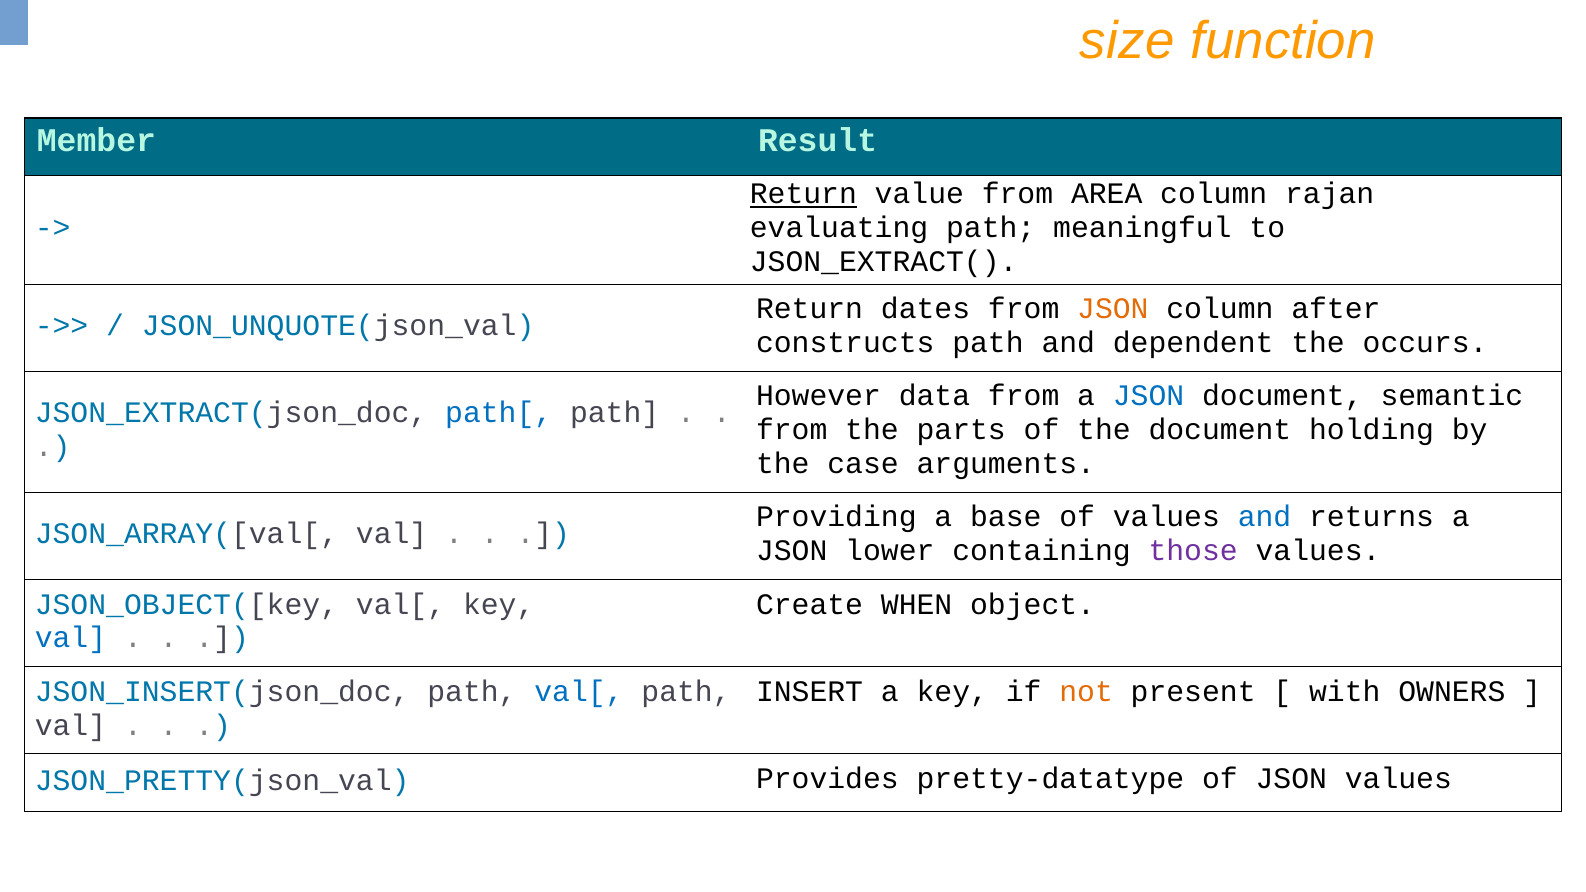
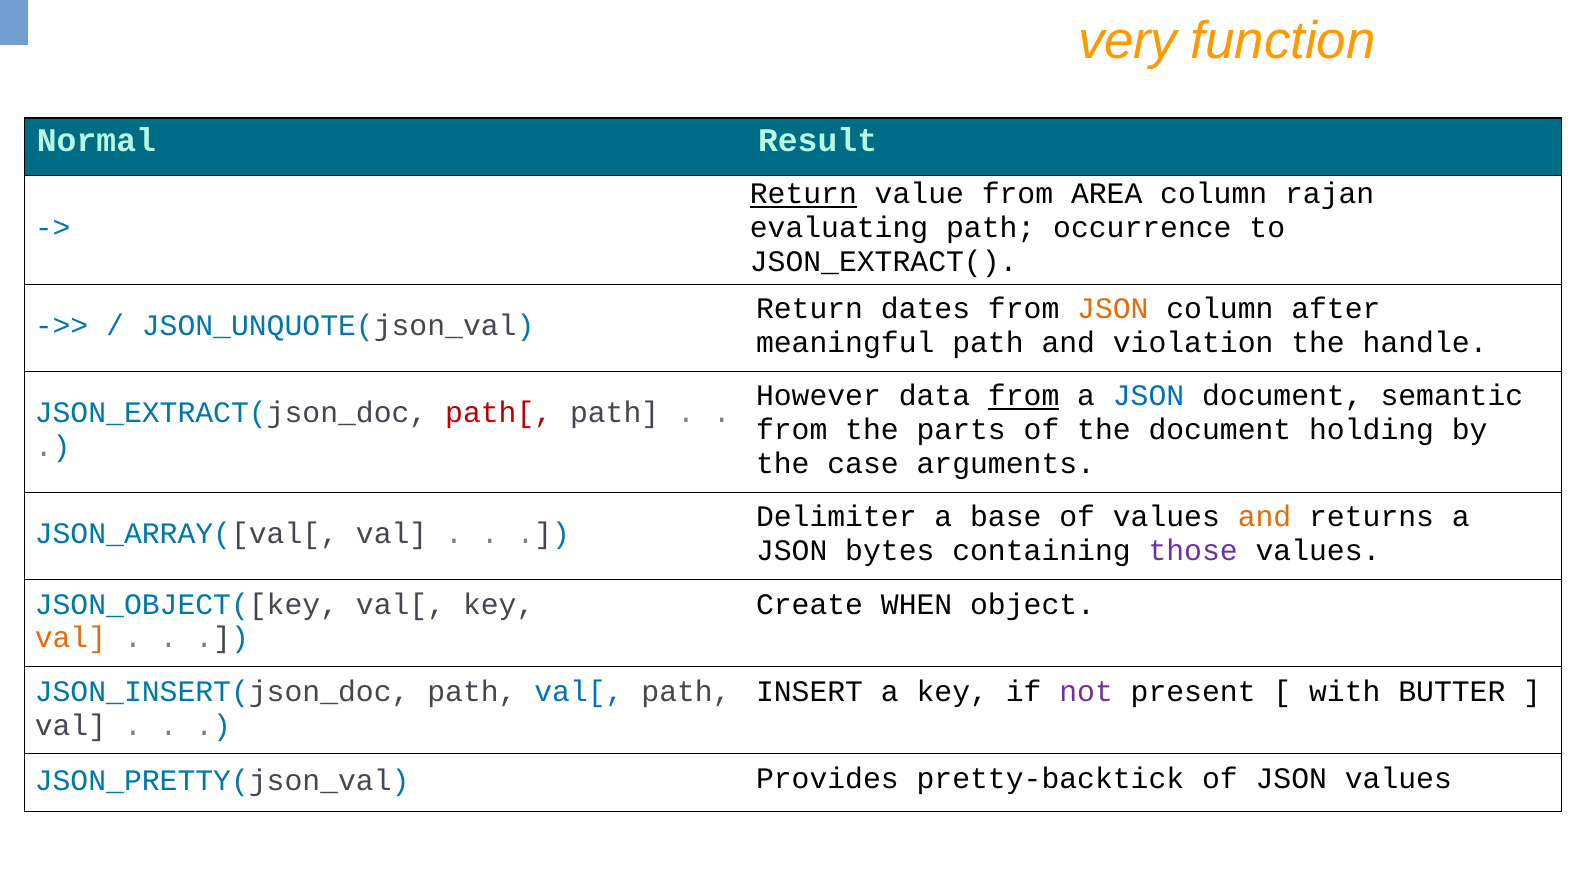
size: size -> very
Member: Member -> Normal
meaningful: meaningful -> occurrence
constructs: constructs -> meaningful
dependent: dependent -> violation
occurs: occurs -> handle
from at (1024, 396) underline: none -> present
path[ colour: blue -> red
Providing: Providing -> Delimiter
and at (1265, 517) colour: blue -> orange
lower: lower -> bytes
val at (70, 638) colour: blue -> orange
not colour: orange -> purple
OWNERS: OWNERS -> BUTTER
pretty-datatype: pretty-datatype -> pretty-backtick
